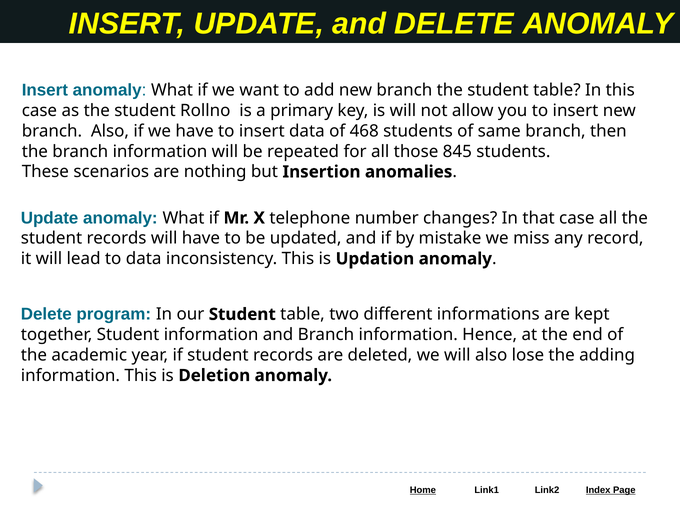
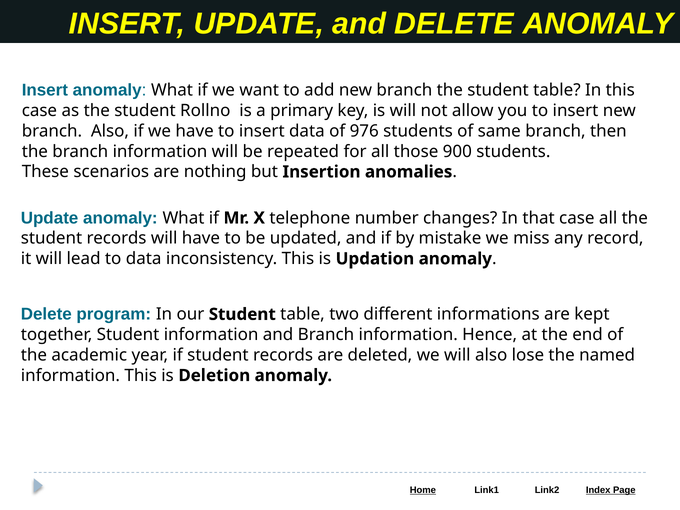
468: 468 -> 976
845: 845 -> 900
adding: adding -> named
